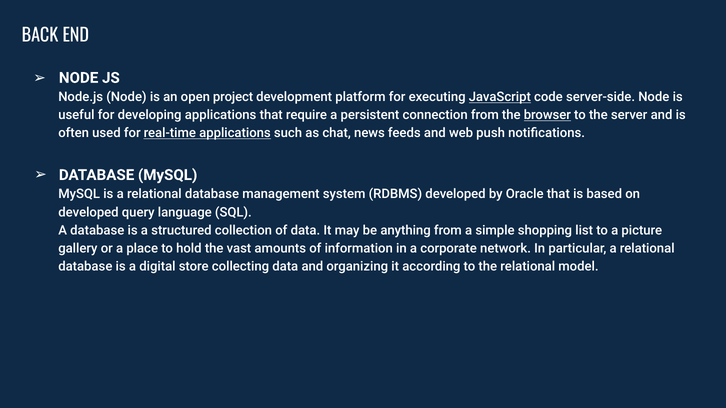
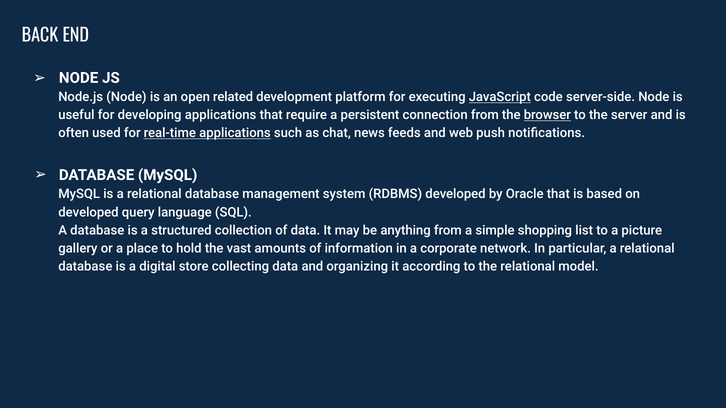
project: project -> related
